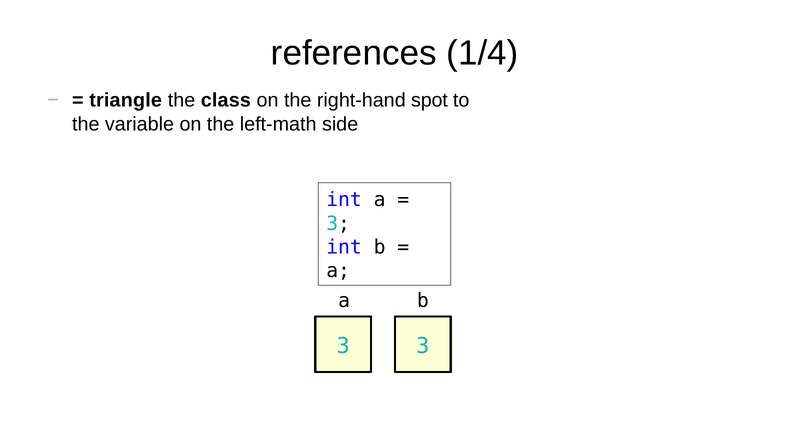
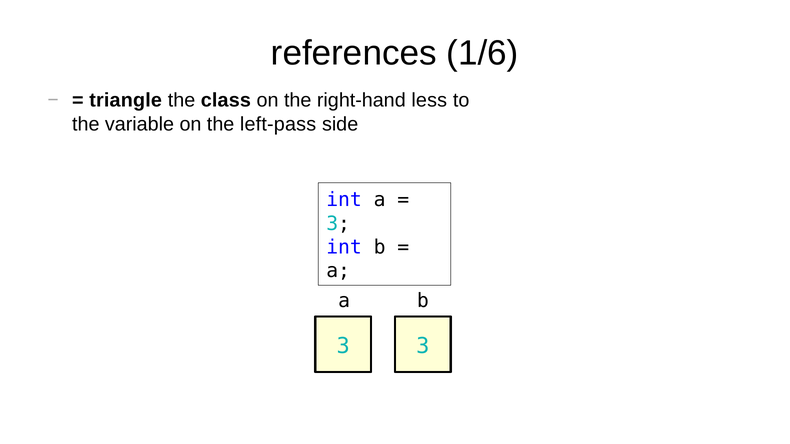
1/4: 1/4 -> 1/6
spot: spot -> less
left-math: left-math -> left-pass
